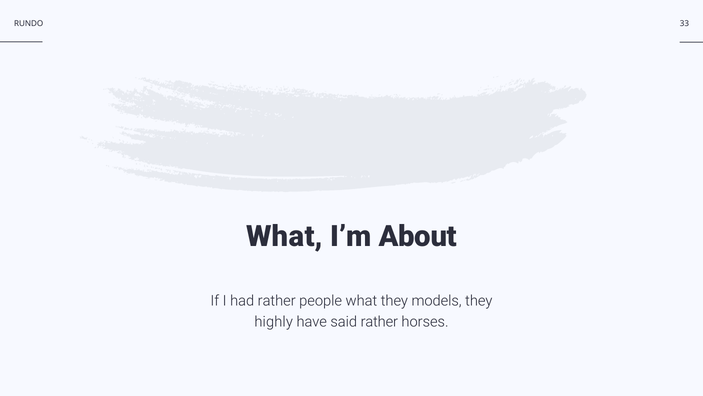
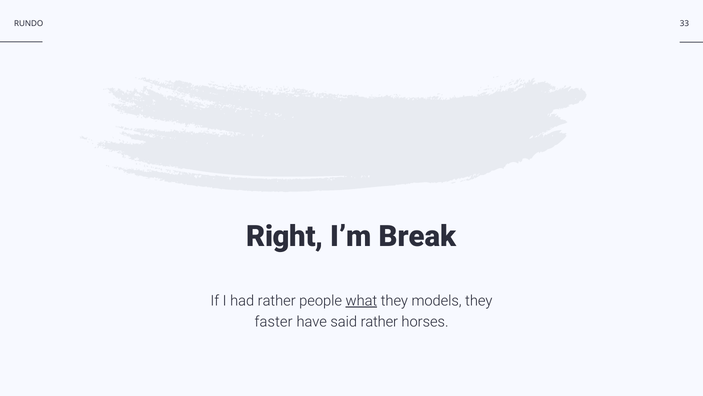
What at (284, 236): What -> Right
About: About -> Break
what at (361, 300) underline: none -> present
highly: highly -> faster
